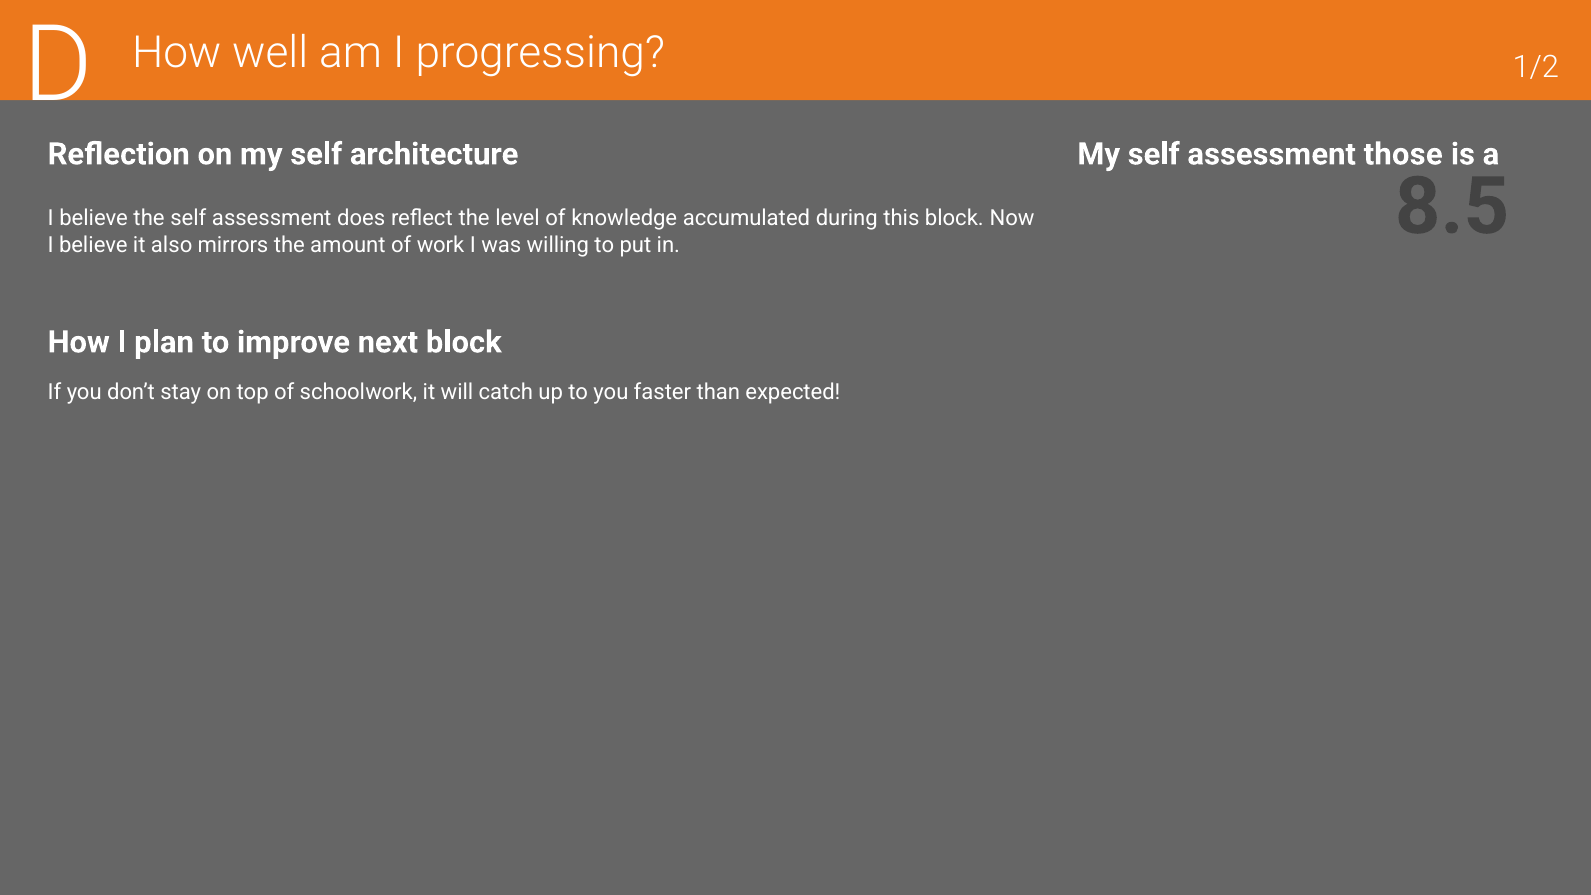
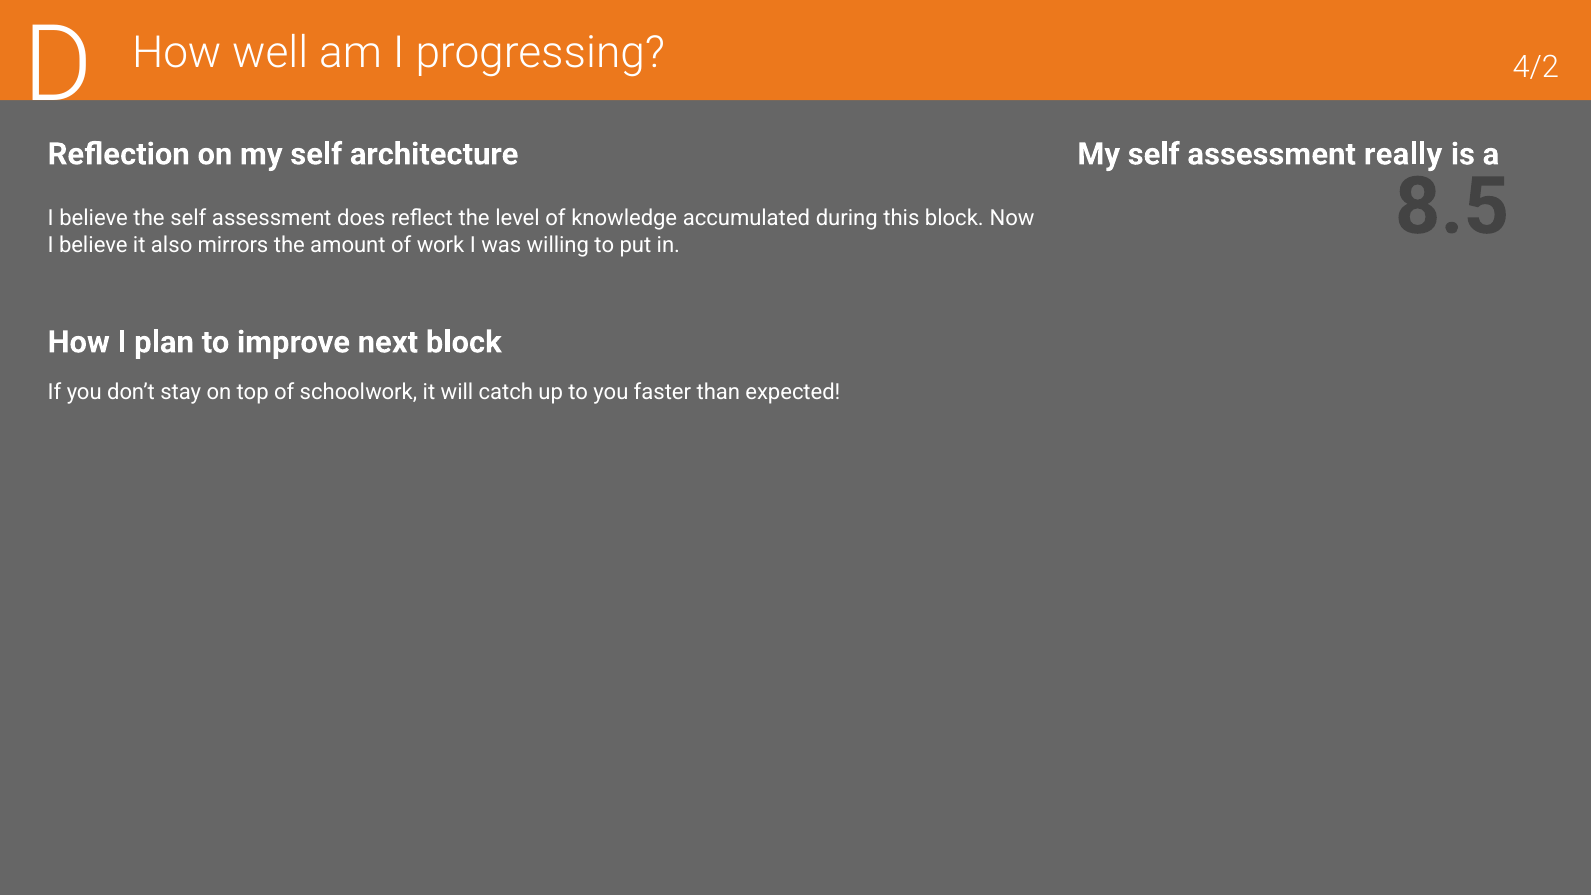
1/2: 1/2 -> 4/2
those: those -> really
